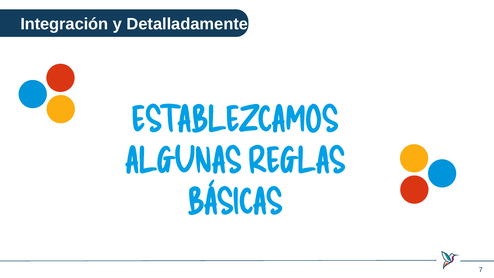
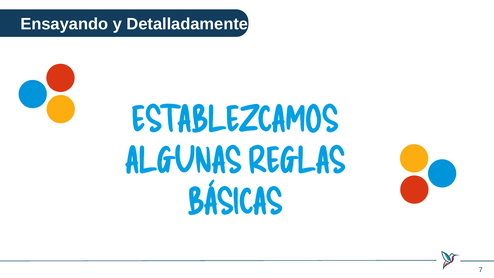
Integración: Integración -> Ensayando
